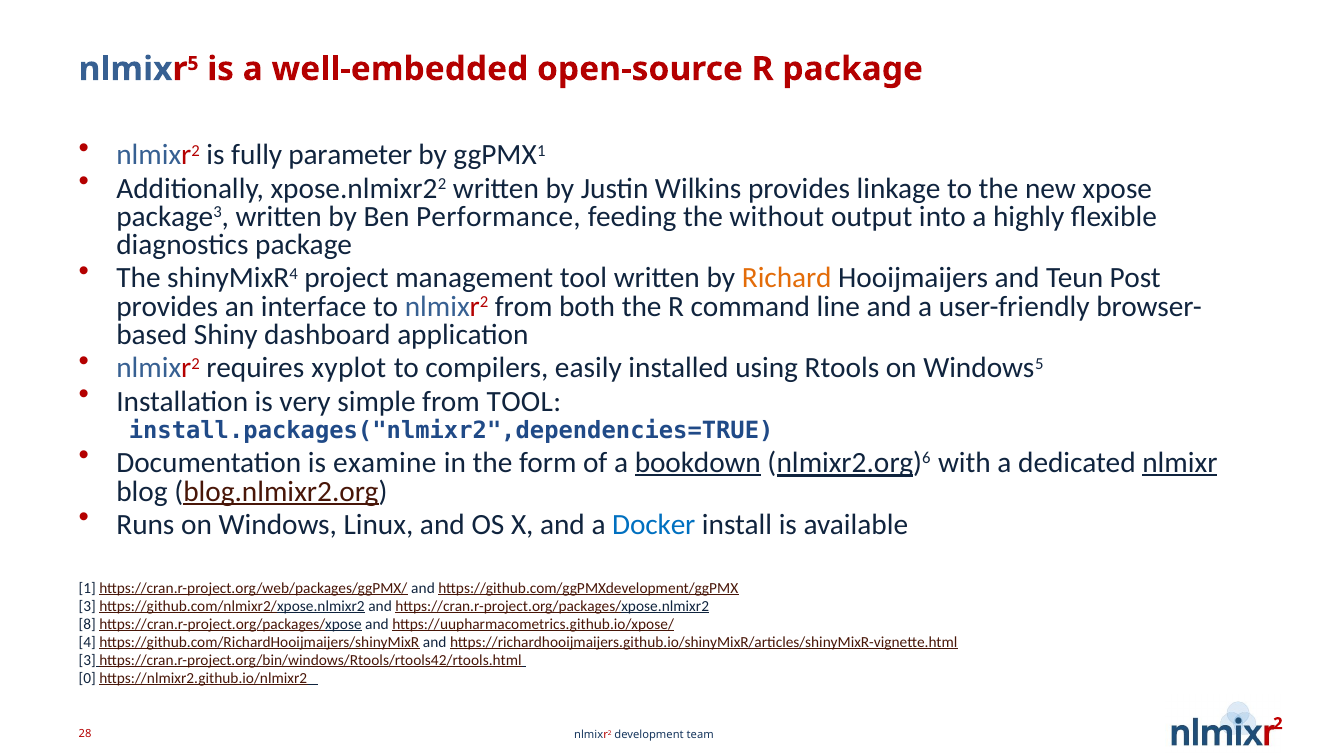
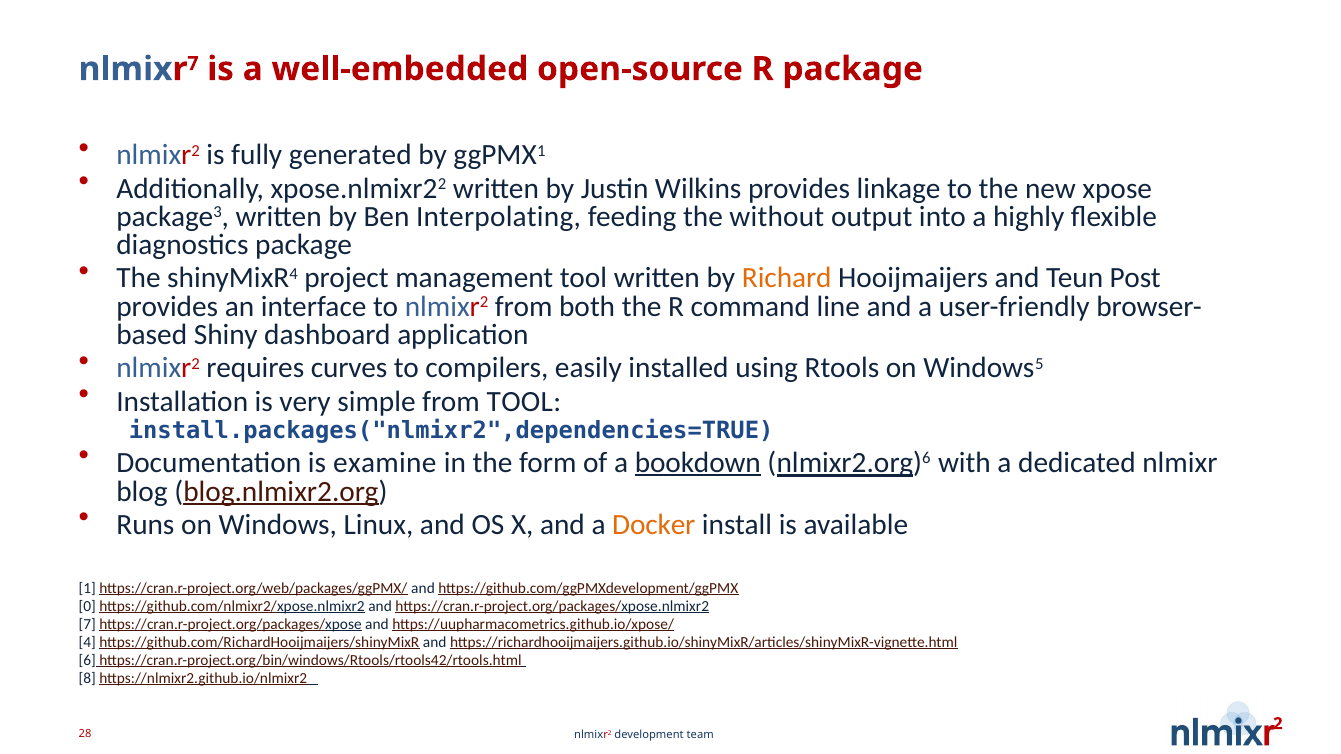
nlmixr 5: 5 -> 7
parameter: parameter -> generated
Performance: Performance -> Interpolating
xyplot: xyplot -> curves
nlmixr at (1180, 463) underline: present -> none
Docker colour: blue -> orange
3 at (87, 606): 3 -> 0
8 at (87, 624): 8 -> 7
3 at (87, 660): 3 -> 6
0: 0 -> 8
